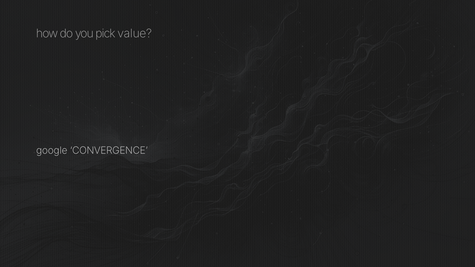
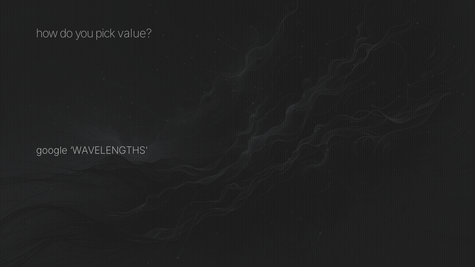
CONVERGENCE: CONVERGENCE -> WAVELENGTHS
